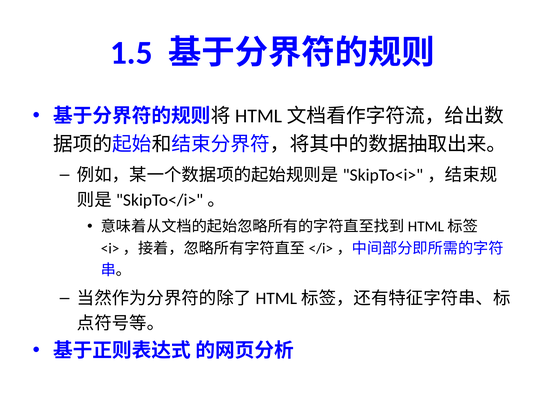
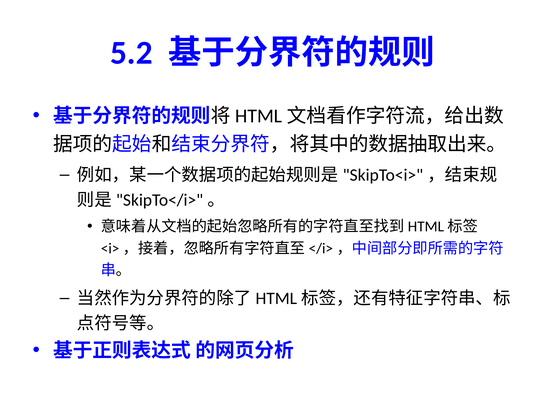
1.5: 1.5 -> 5.2
